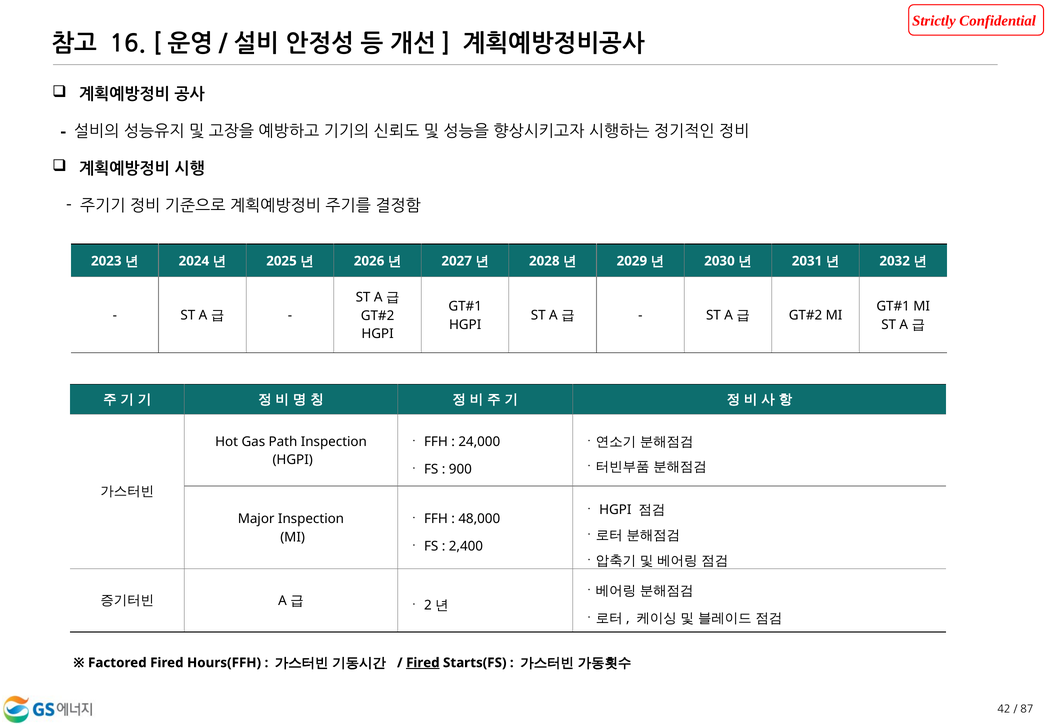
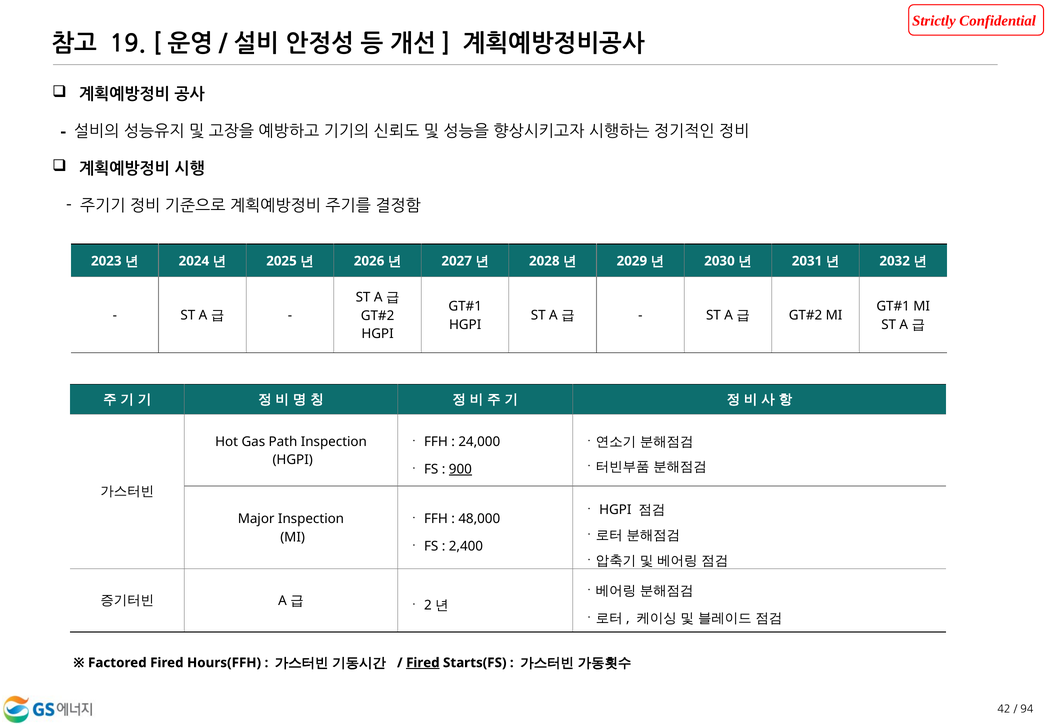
16: 16 -> 19
900 underline: none -> present
87: 87 -> 94
